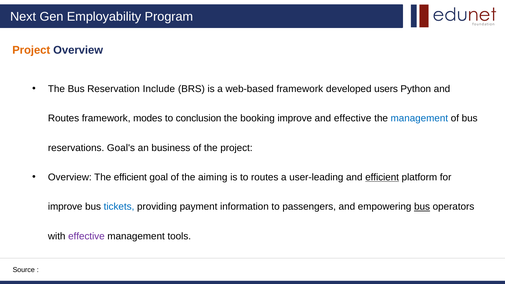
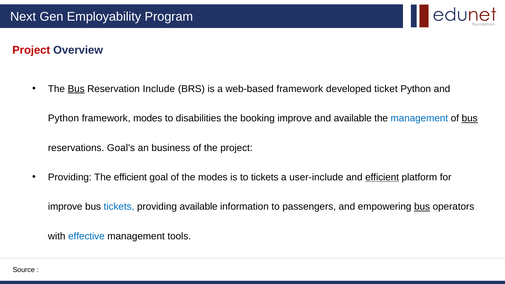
Project at (31, 50) colour: orange -> red
Bus at (76, 89) underline: none -> present
users: users -> ticket
Routes at (64, 118): Routes -> Python
conclusion: conclusion -> disabilities
and effective: effective -> available
bus at (470, 118) underline: none -> present
Overview at (70, 177): Overview -> Providing
the aiming: aiming -> modes
to routes: routes -> tickets
user-leading: user-leading -> user-include
providing payment: payment -> available
effective at (86, 236) colour: purple -> blue
